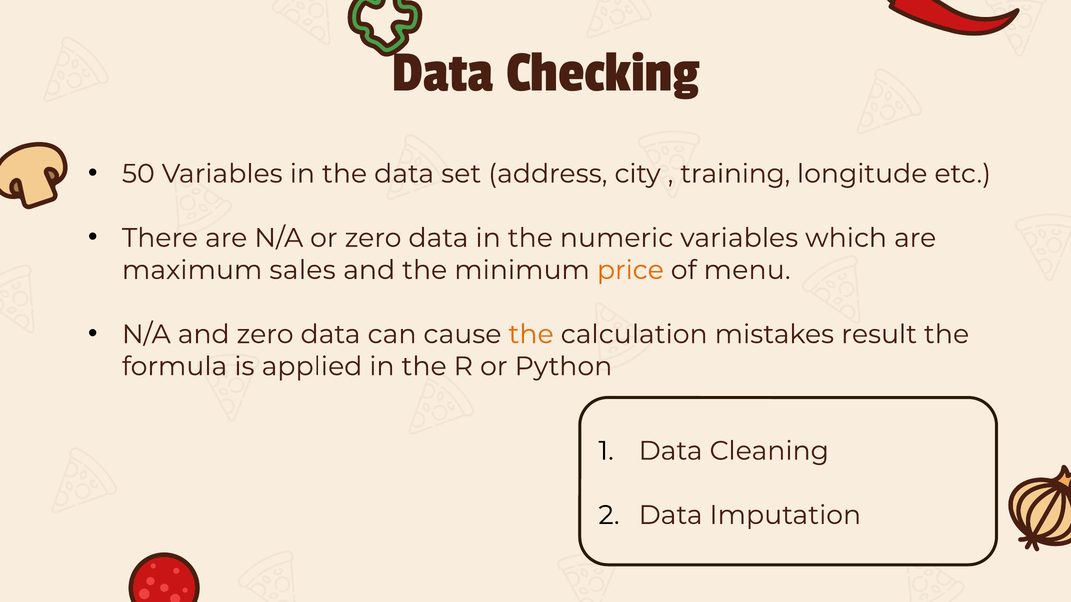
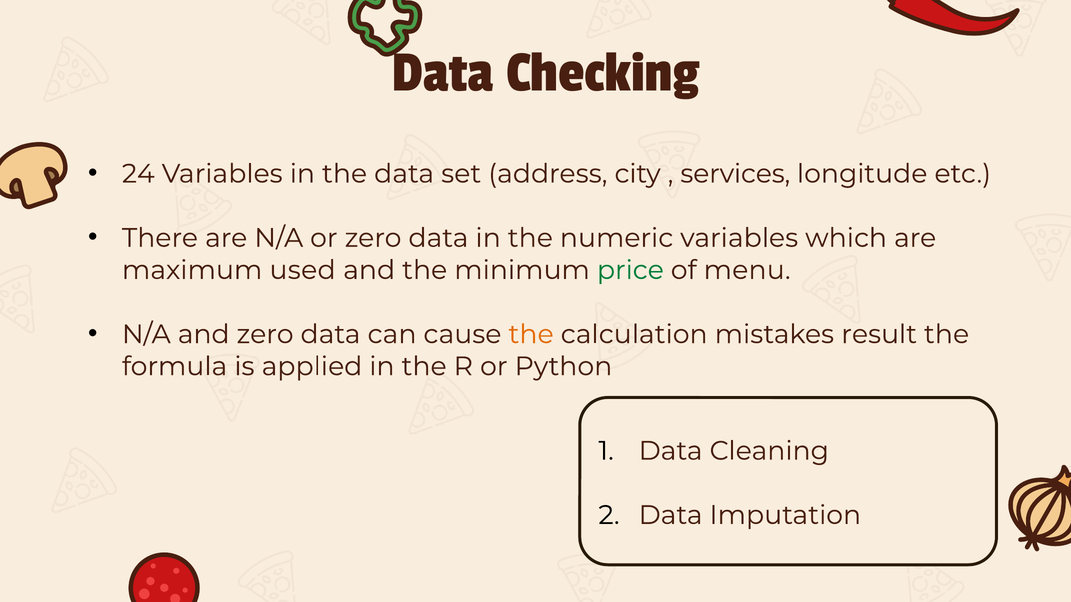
50: 50 -> 24
training: training -> services
sales: sales -> used
price colour: orange -> green
